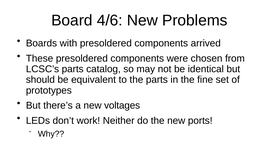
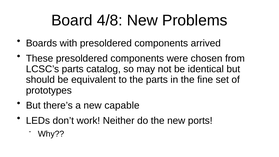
4/6: 4/6 -> 4/8
voltages: voltages -> capable
